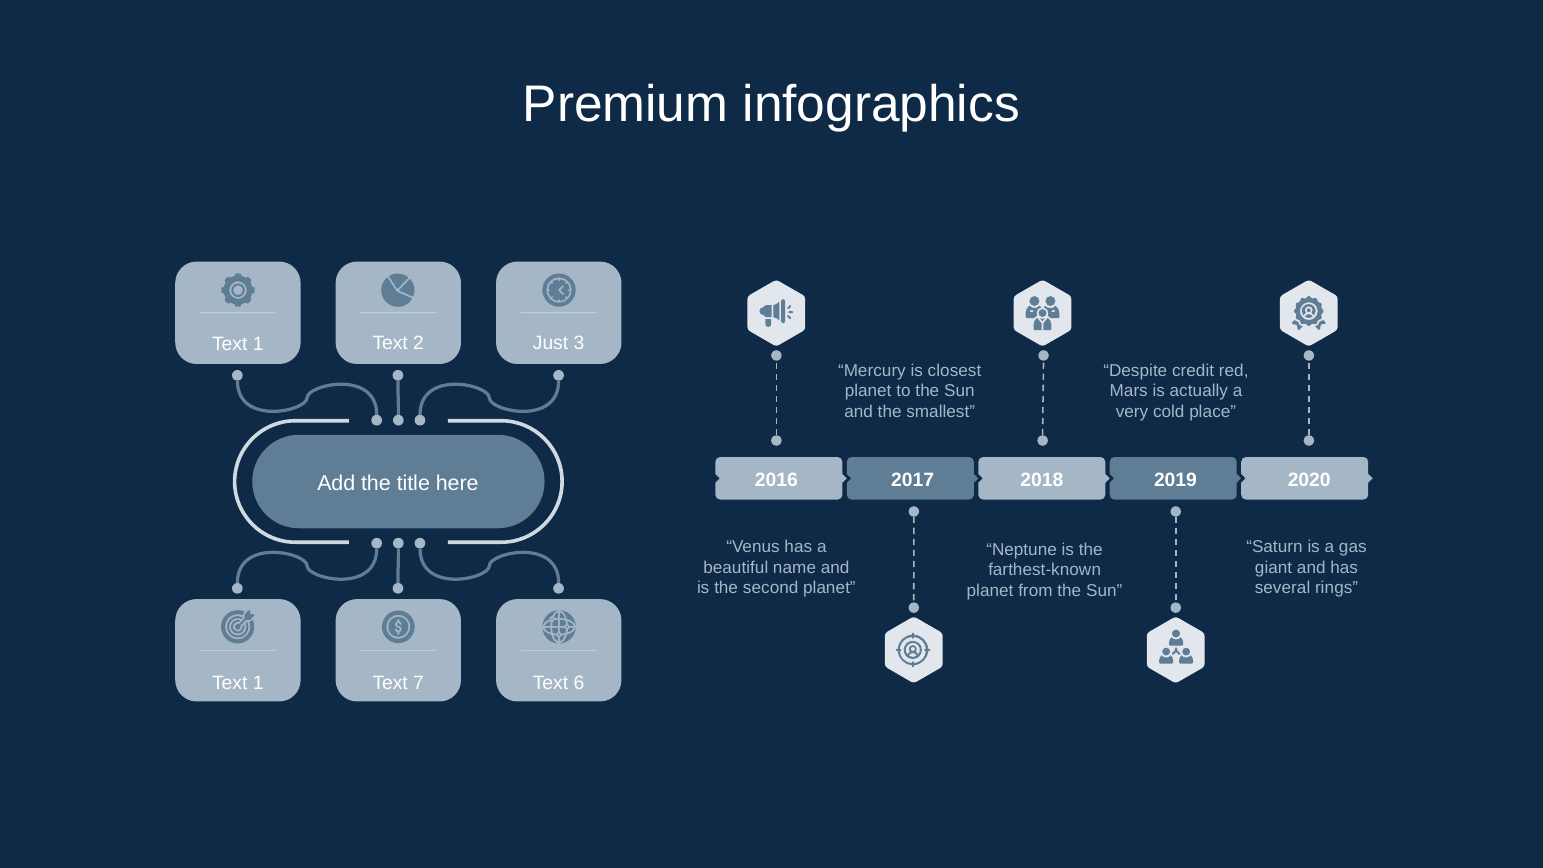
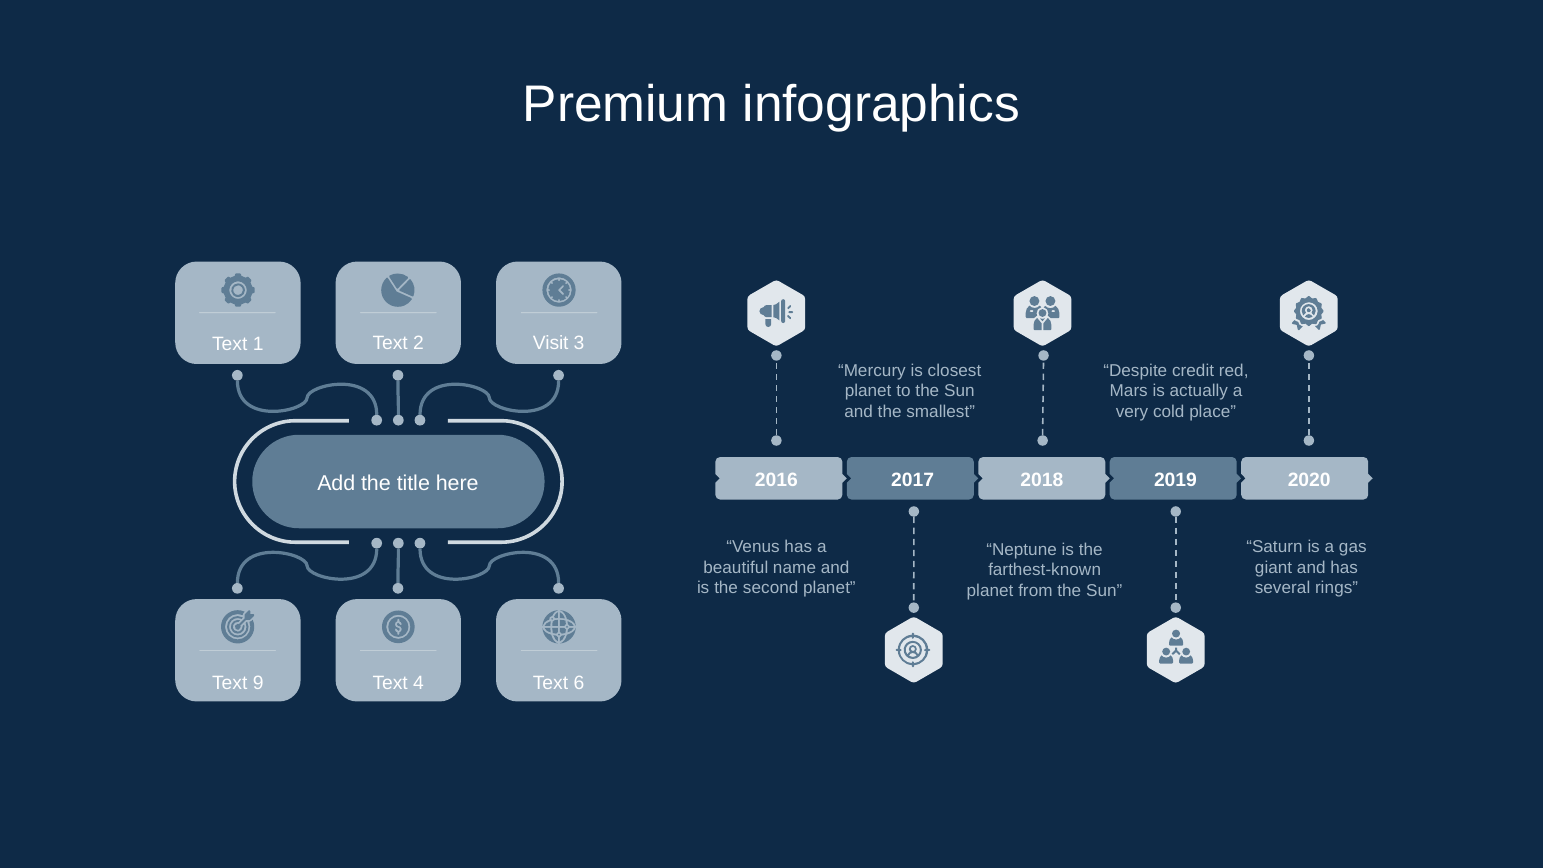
Just: Just -> Visit
1 at (258, 683): 1 -> 9
7: 7 -> 4
